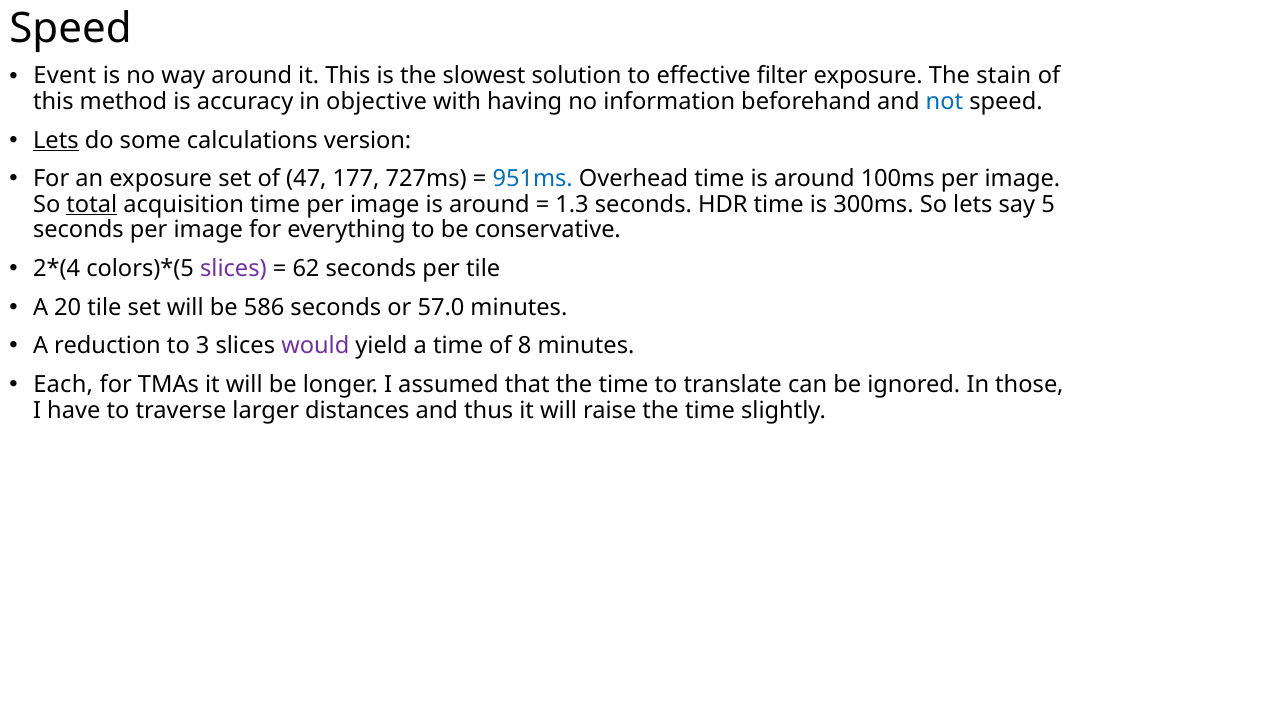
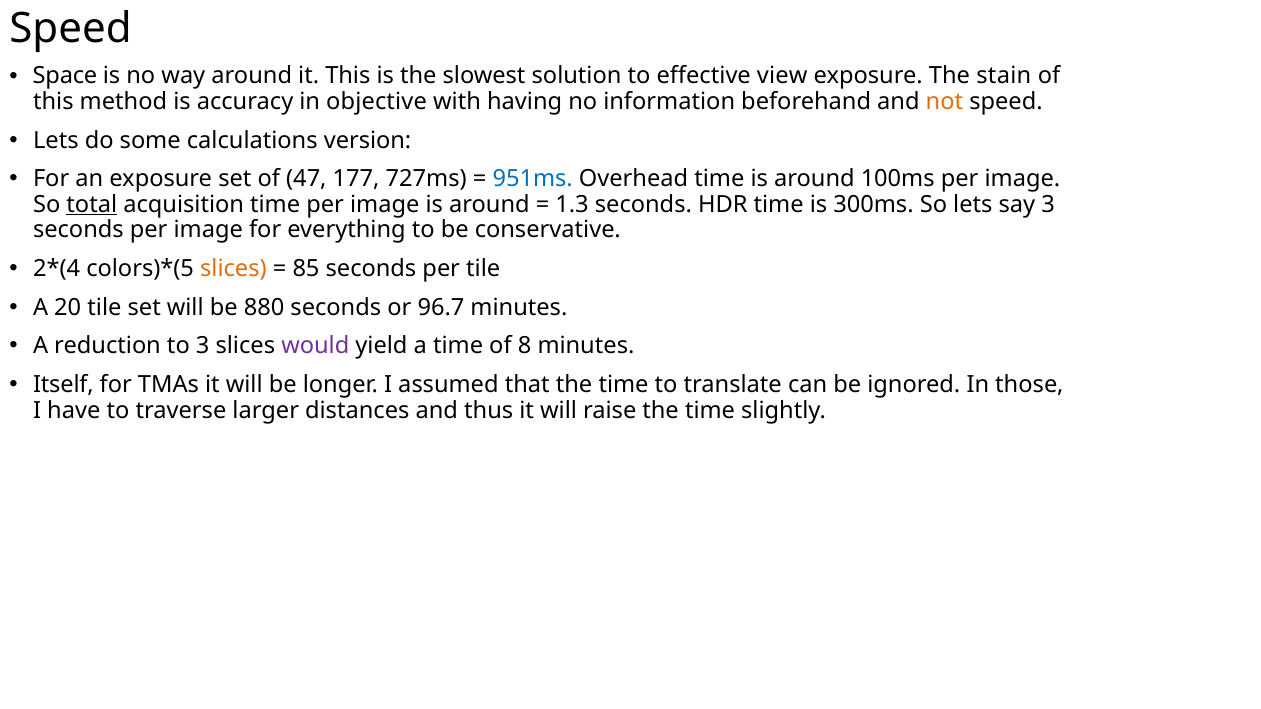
Event: Event -> Space
filter: filter -> view
not colour: blue -> orange
Lets at (56, 140) underline: present -> none
say 5: 5 -> 3
slices at (233, 269) colour: purple -> orange
62: 62 -> 85
586: 586 -> 880
57.0: 57.0 -> 96.7
Each: Each -> Itself
